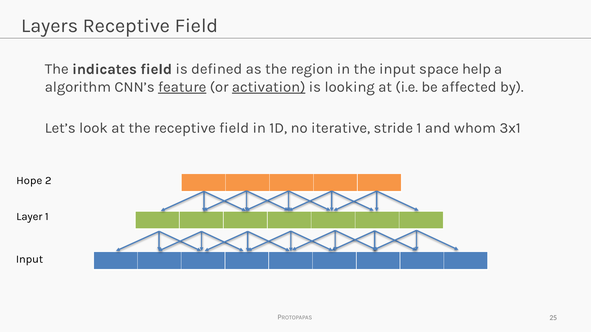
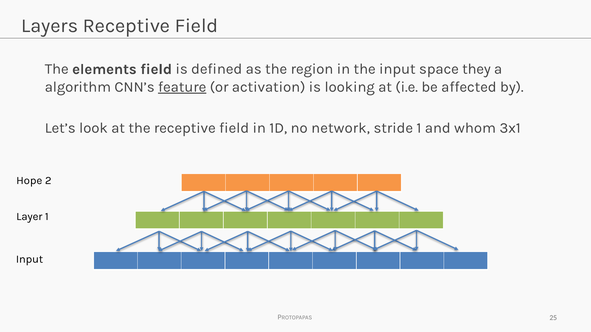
indicates: indicates -> elements
help: help -> they
activation underline: present -> none
iterative: iterative -> network
